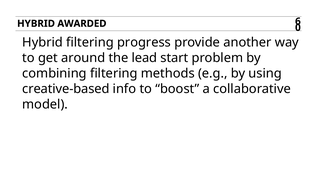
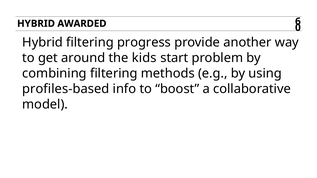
lead: lead -> kids
creative-based: creative-based -> profiles-based
